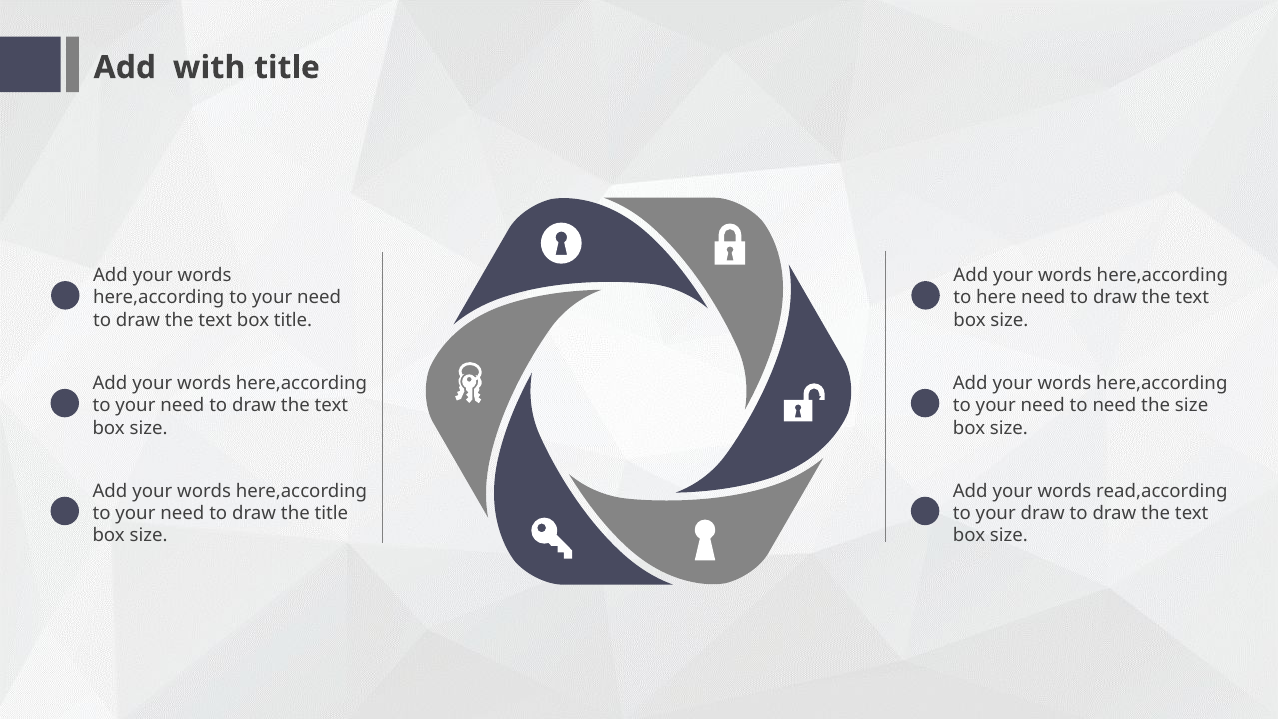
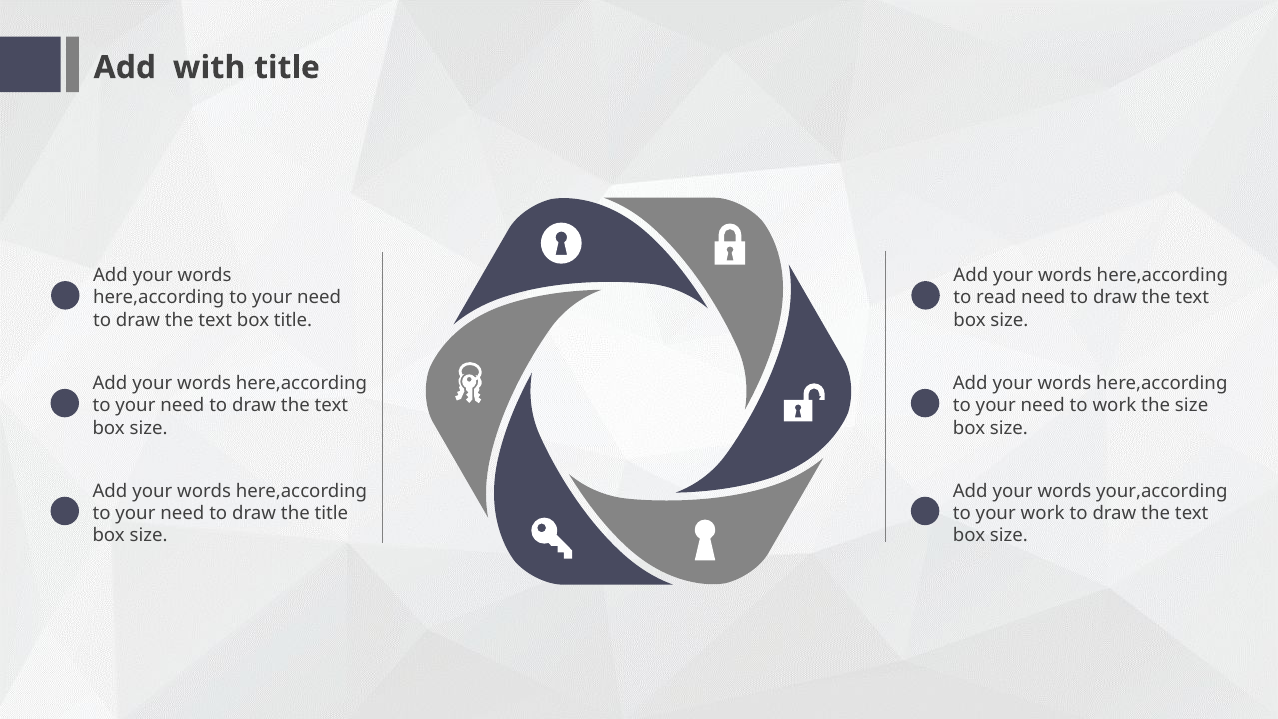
here: here -> read
to need: need -> work
read,according: read,according -> your,according
your draw: draw -> work
